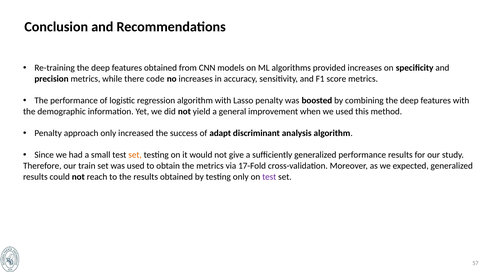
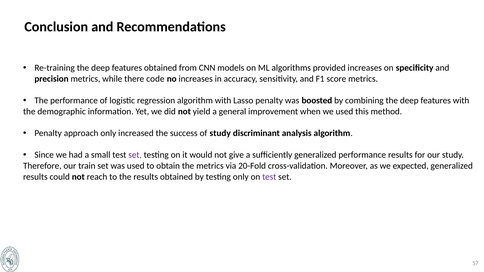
of adapt: adapt -> study
set at (135, 155) colour: orange -> purple
17-Fold: 17-Fold -> 20-Fold
